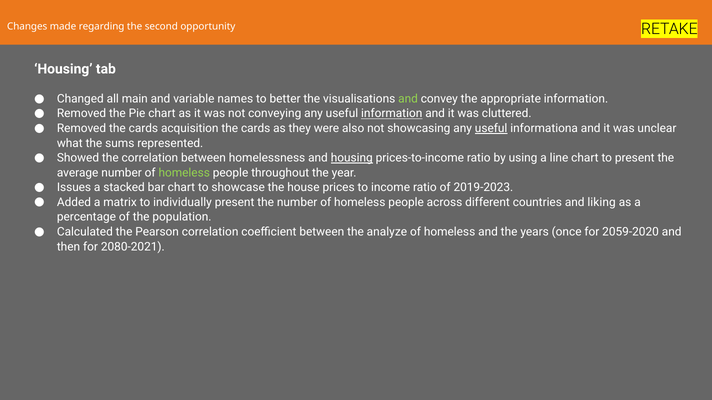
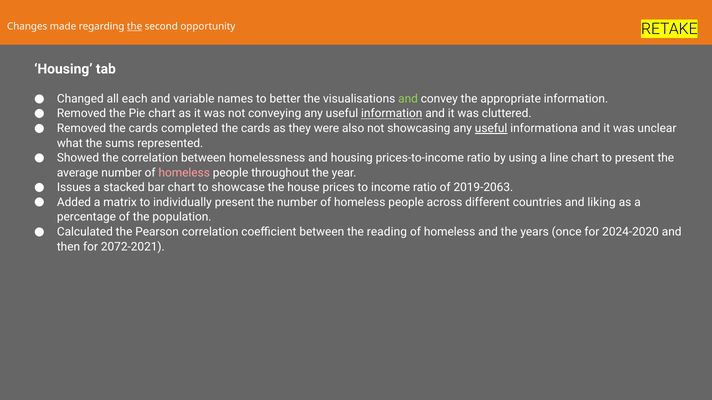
the at (135, 27) underline: none -> present
main: main -> each
acquisition: acquisition -> completed
housing at (352, 158) underline: present -> none
homeless at (184, 173) colour: light green -> pink
2019-2023: 2019-2023 -> 2019-2063
analyze: analyze -> reading
2059-2020: 2059-2020 -> 2024-2020
2080-2021: 2080-2021 -> 2072-2021
